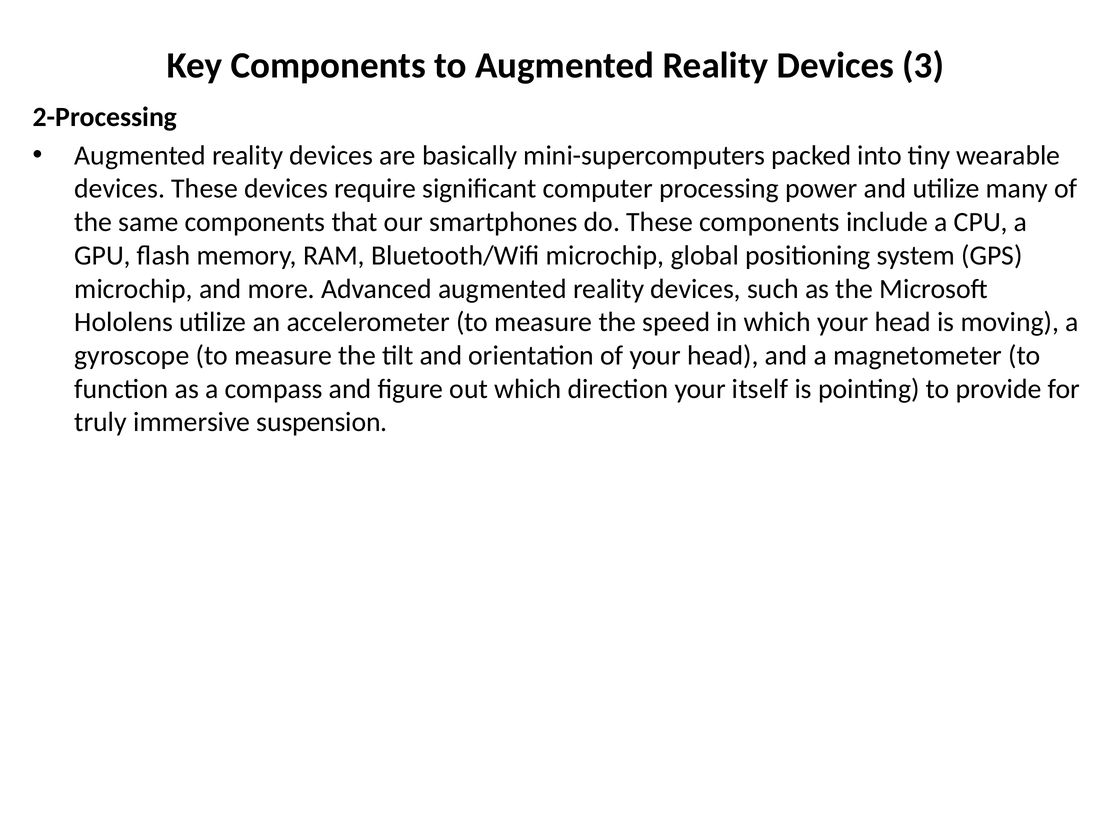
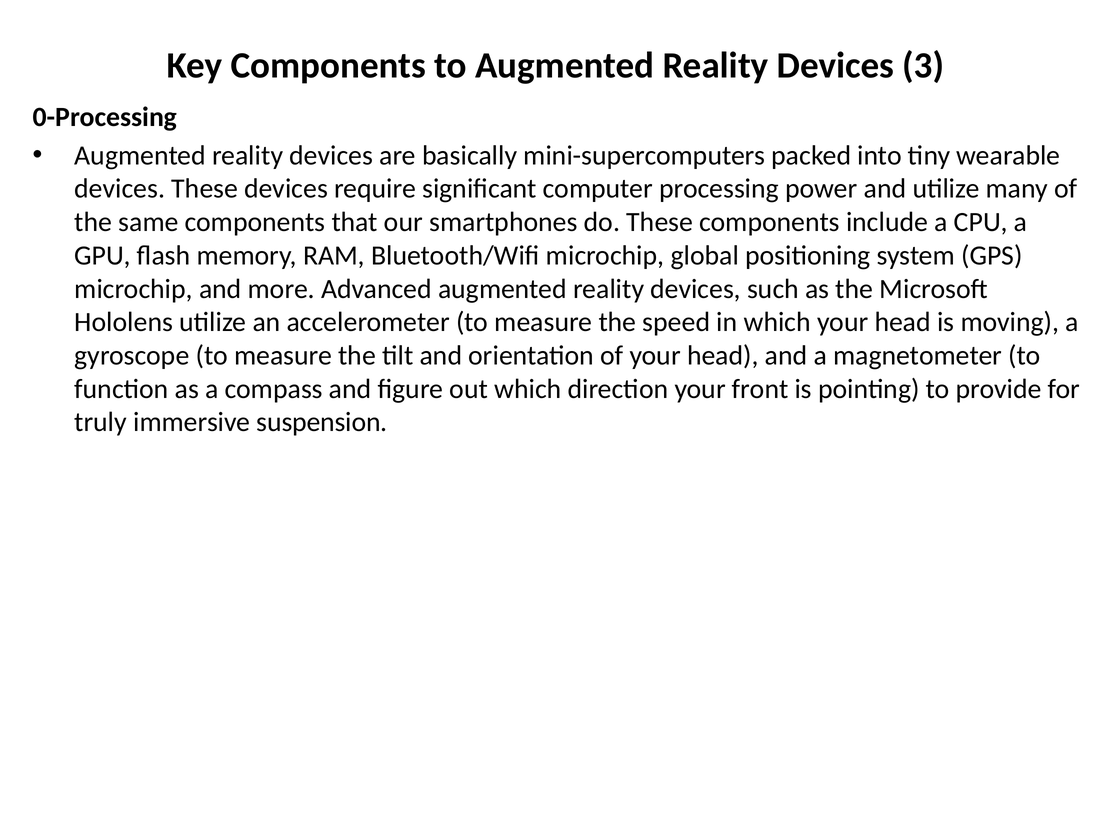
2-Processing: 2-Processing -> 0-Processing
itself: itself -> front
